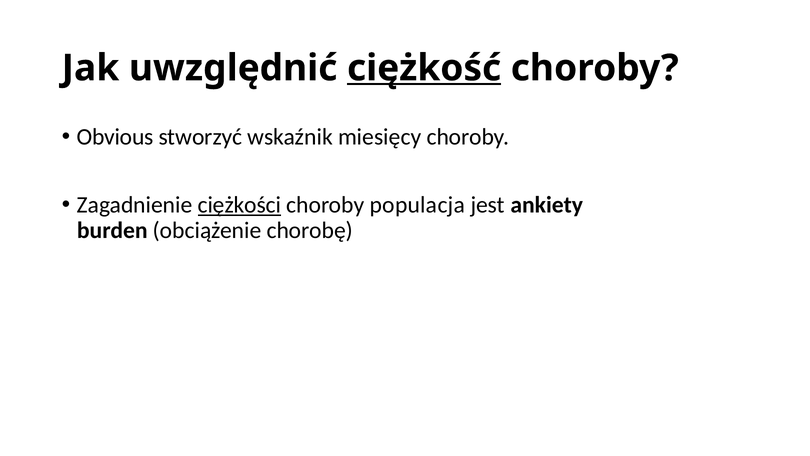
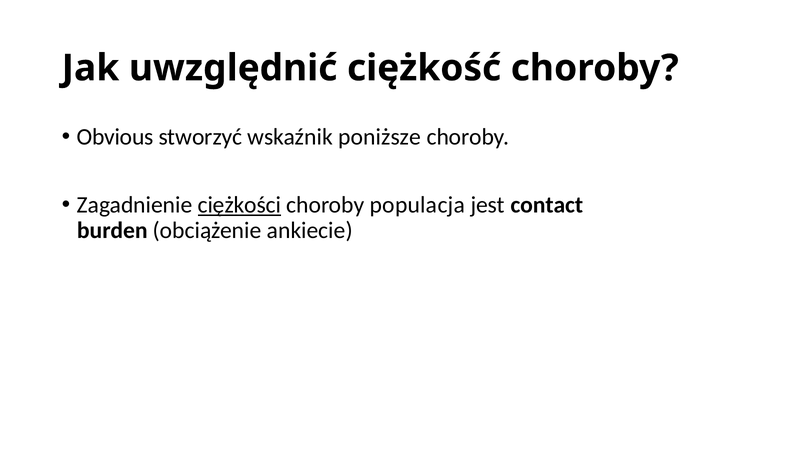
ciężkość underline: present -> none
miesięcy: miesięcy -> poniższe
ankiety: ankiety -> contact
chorobę: chorobę -> ankiecie
